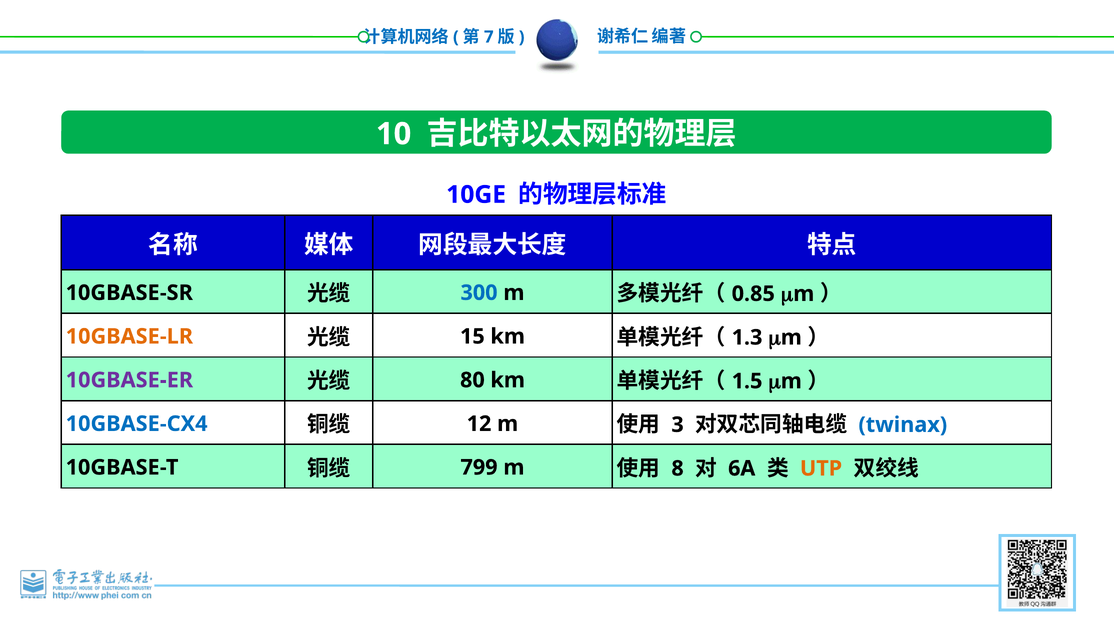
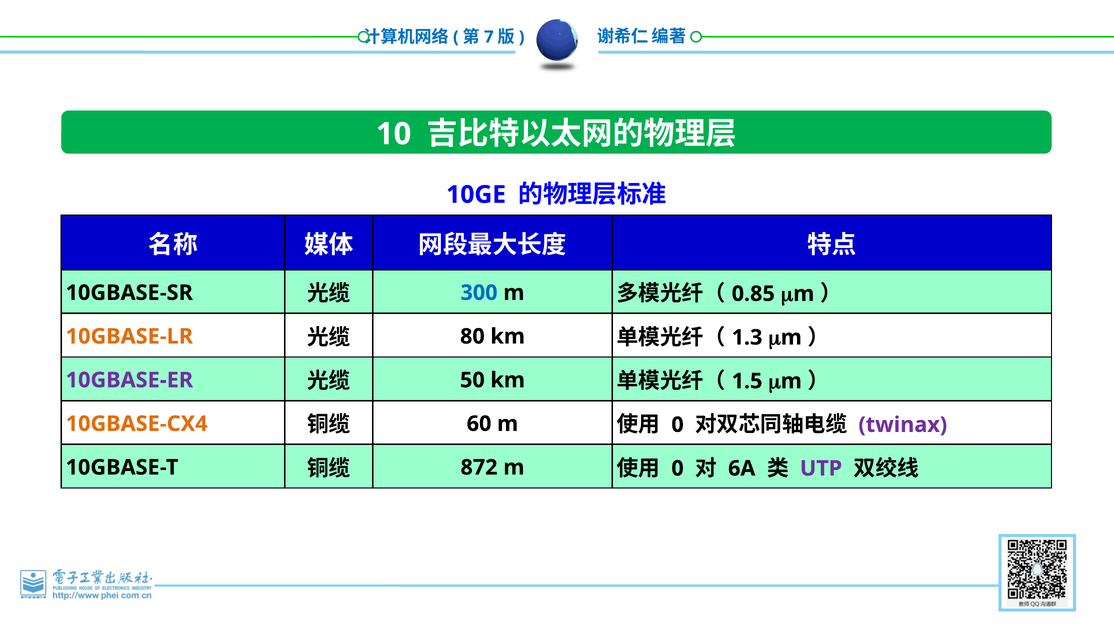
15: 15 -> 80
80: 80 -> 50
10GBASE-CX4 colour: blue -> orange
12: 12 -> 60
3 at (678, 425): 3 -> 0
twinax colour: blue -> purple
799: 799 -> 872
8 at (678, 468): 8 -> 0
UTP colour: orange -> purple
